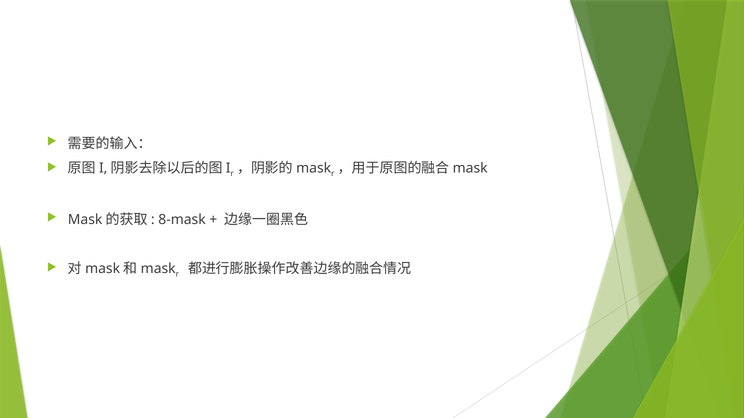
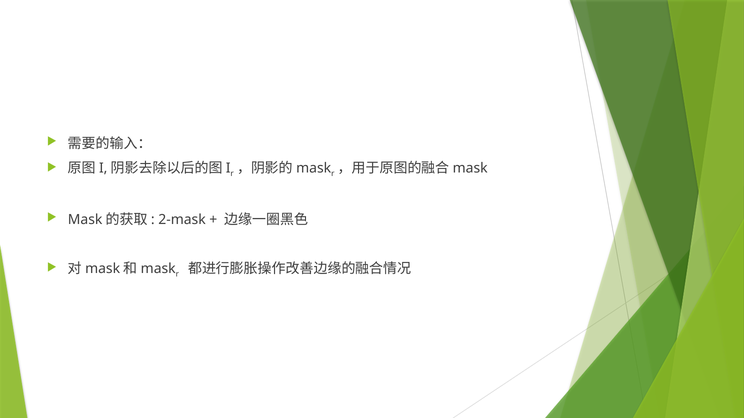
8-mask: 8-mask -> 2-mask
